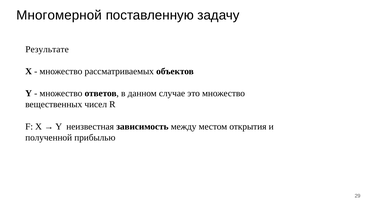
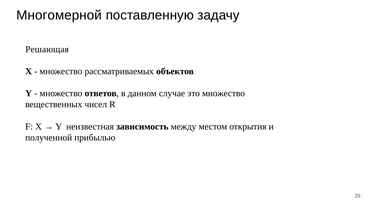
Результате: Результате -> Решающая
